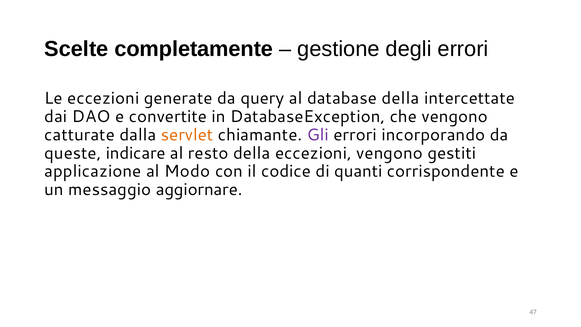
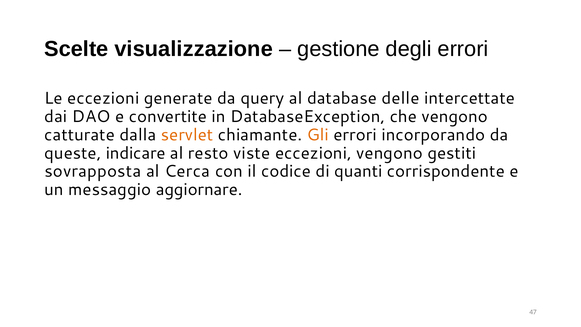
completamente: completamente -> visualizzazione
database della: della -> delle
Gli colour: purple -> orange
resto della: della -> viste
applicazione: applicazione -> sovrapposta
Modo: Modo -> Cerca
